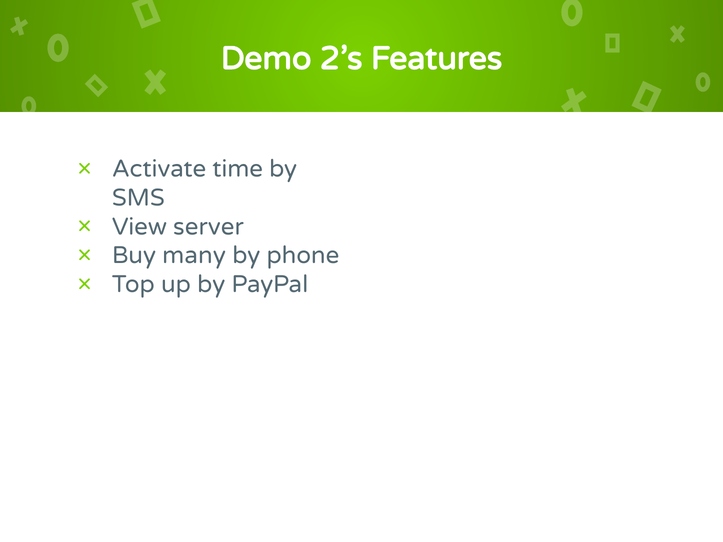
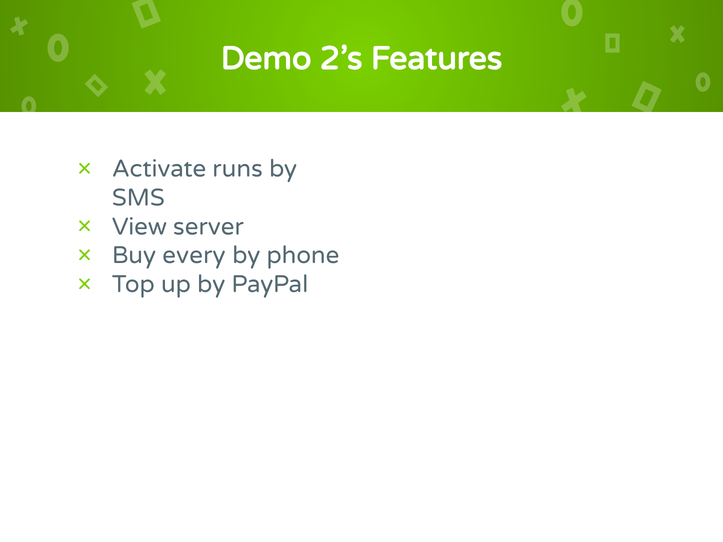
time: time -> runs
many: many -> every
